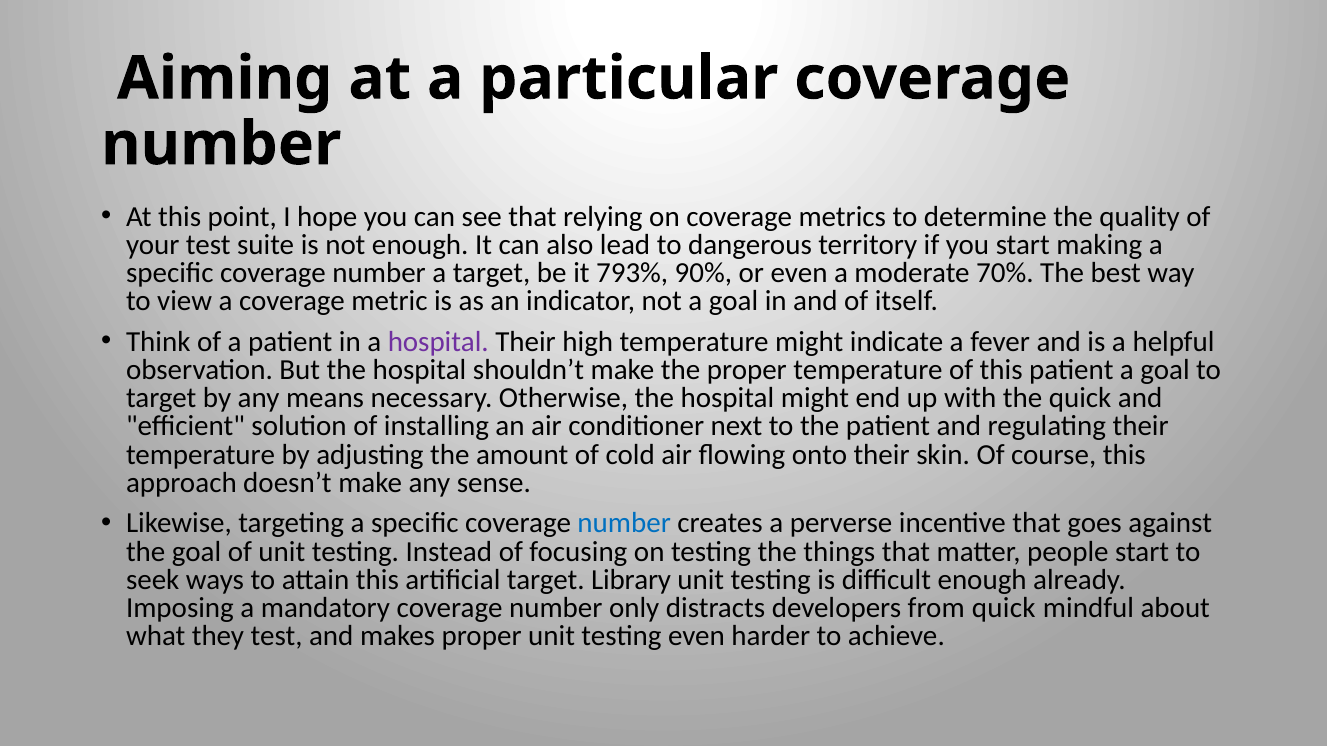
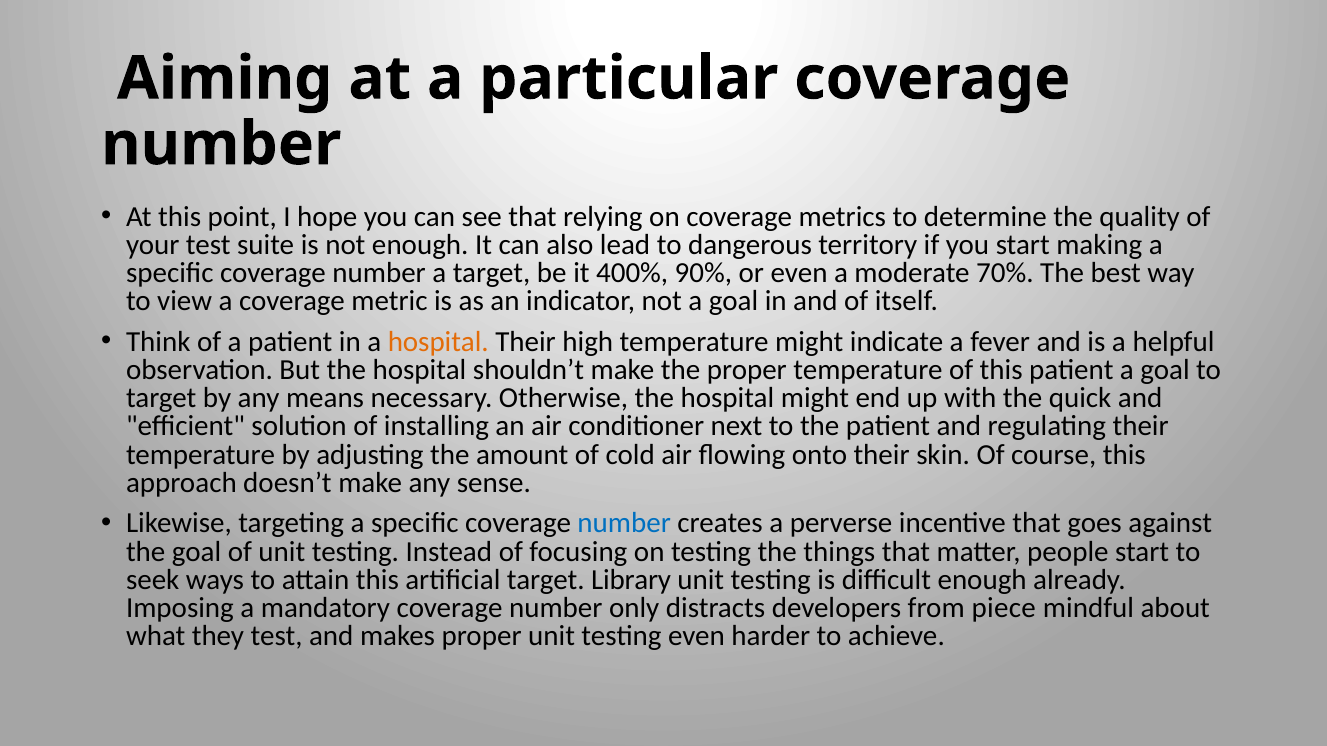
793%: 793% -> 400%
hospital at (438, 342) colour: purple -> orange
from quick: quick -> piece
